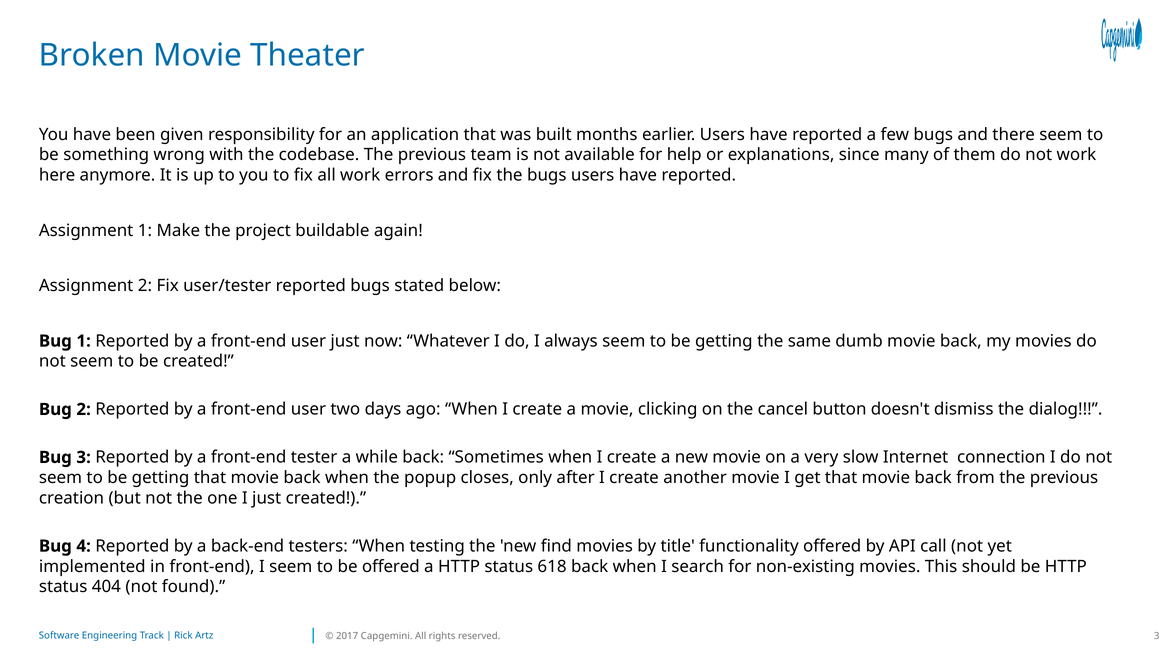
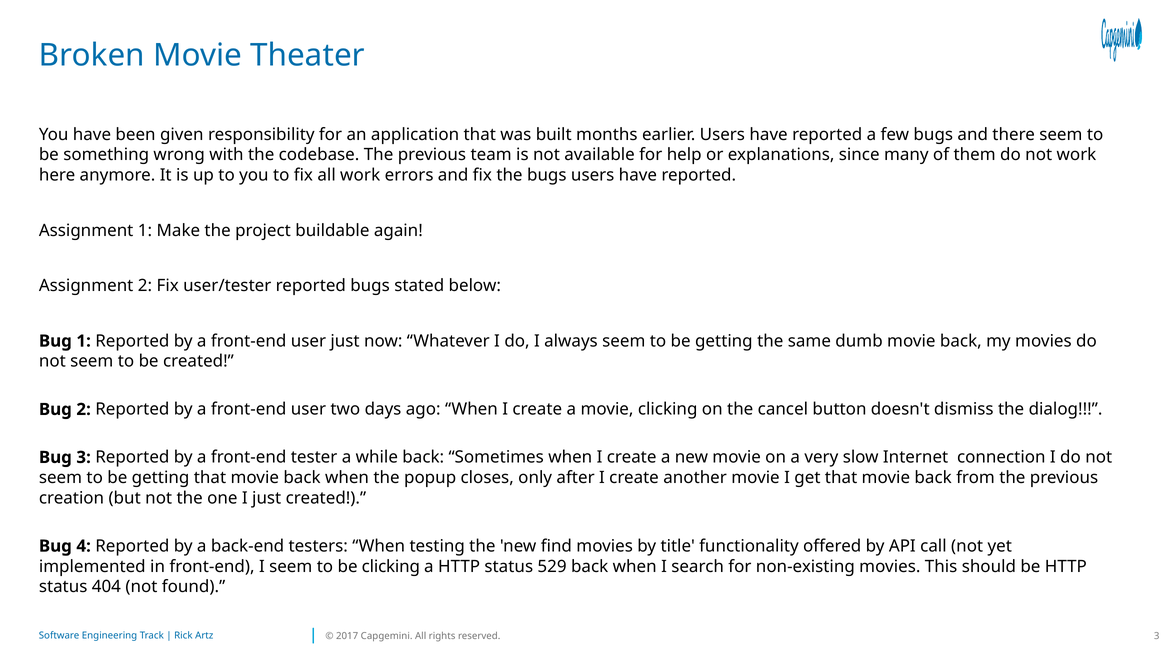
be offered: offered -> clicking
618: 618 -> 529
